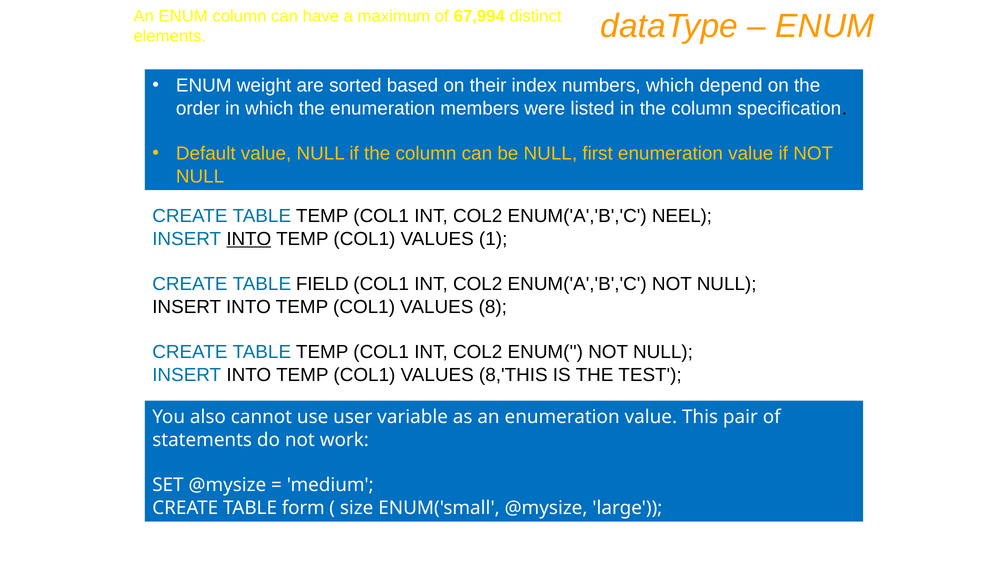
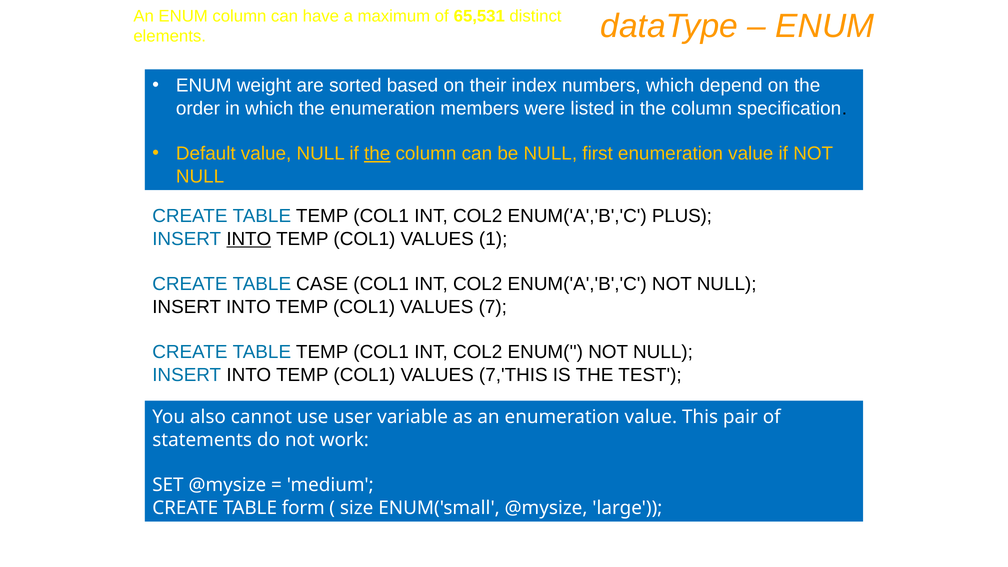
67,994: 67,994 -> 65,531
the at (377, 154) underline: none -> present
NEEL: NEEL -> PLUS
FIELD: FIELD -> CASE
8: 8 -> 7
8,'THIS: 8,'THIS -> 7,'THIS
